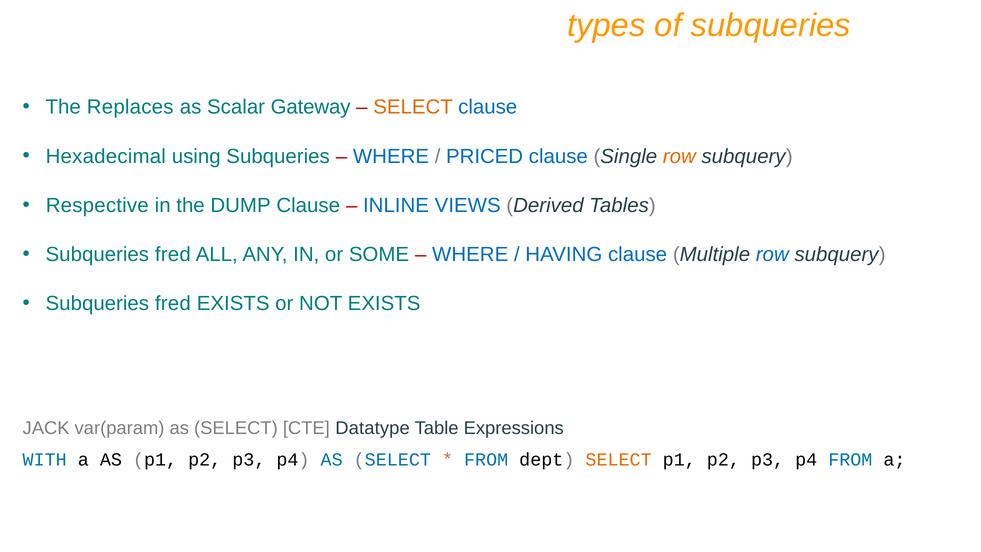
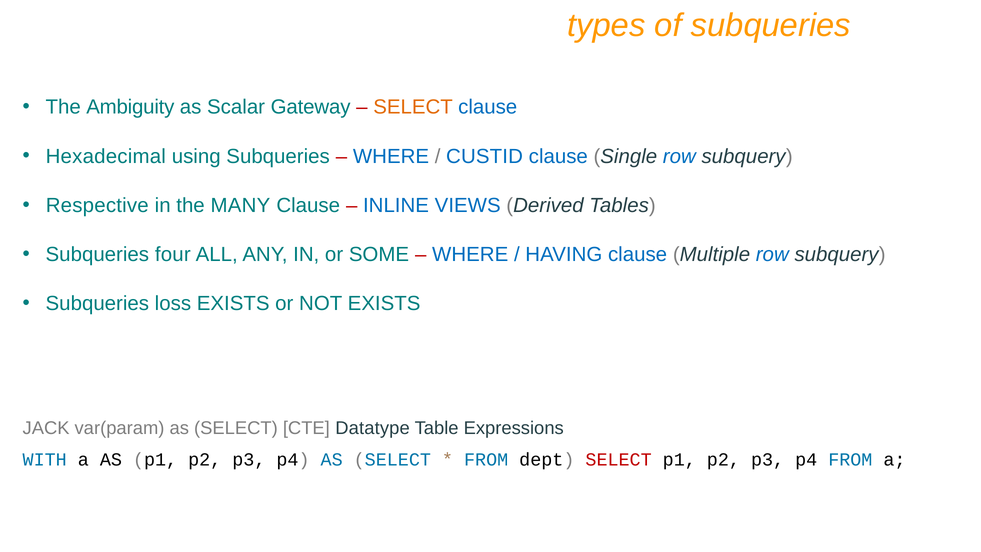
Replaces: Replaces -> Ambiguity
PRICED: PRICED -> CUSTID
row at (679, 156) colour: orange -> blue
DUMP: DUMP -> MANY
fred at (173, 254): fred -> four
fred at (173, 303): fred -> loss
SELECT at (619, 460) colour: orange -> red
